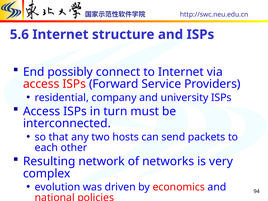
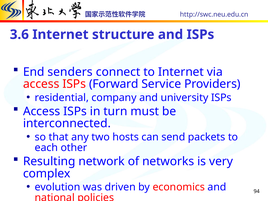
5.6: 5.6 -> 3.6
possibly: possibly -> senders
